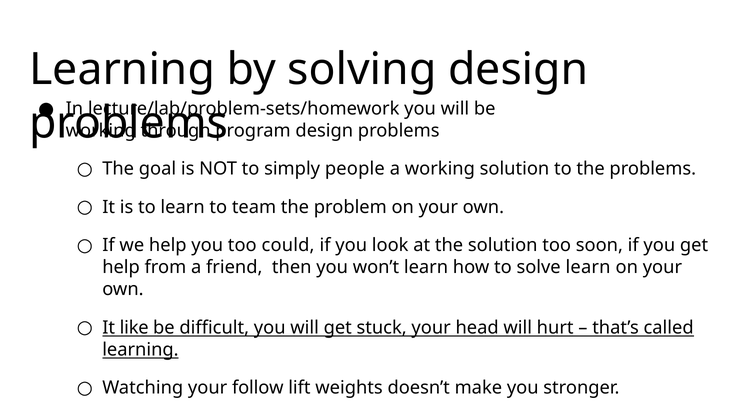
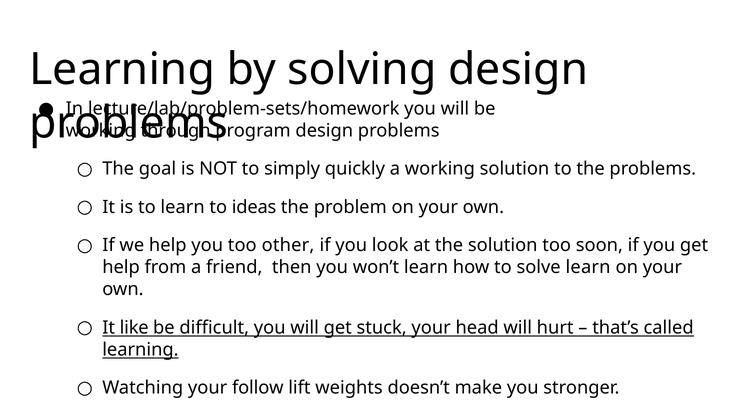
people: people -> quickly
team: team -> ideas
could: could -> other
